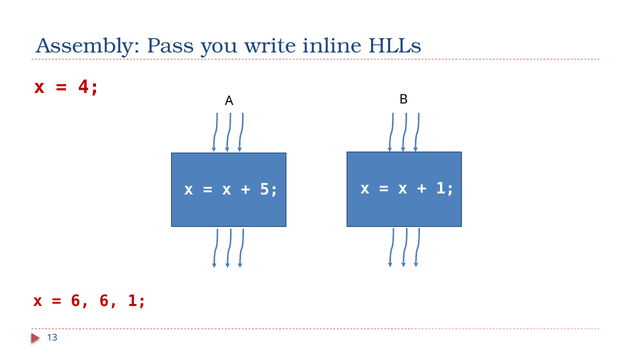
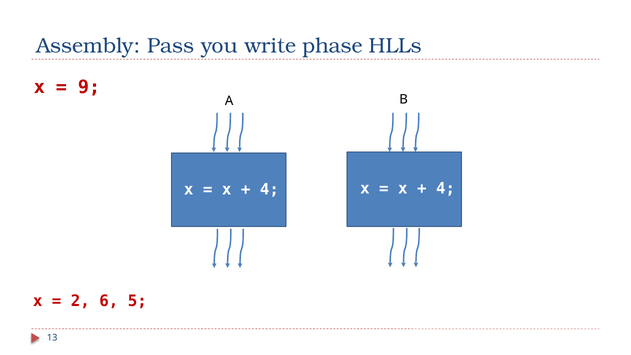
inline: inline -> phase
4: 4 -> 9
1 at (446, 188): 1 -> 4
5 at (269, 190): 5 -> 4
6 at (80, 301): 6 -> 2
6 1: 1 -> 5
